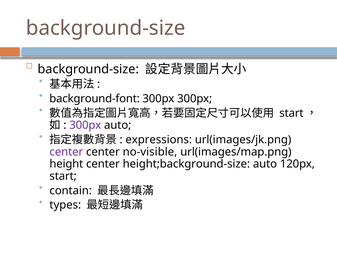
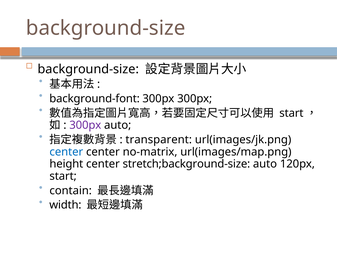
expressions: expressions -> transparent
center at (66, 152) colour: purple -> blue
no-visible: no-visible -> no-matrix
height;background-size: height;background-size -> stretch;background-size
types: types -> width
